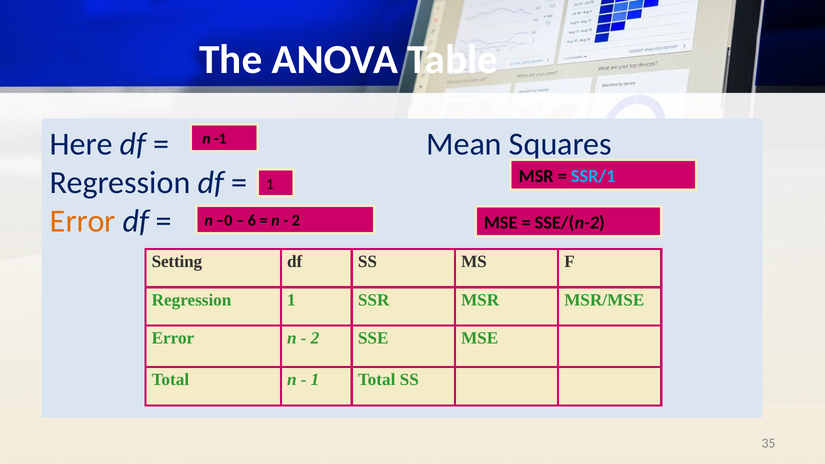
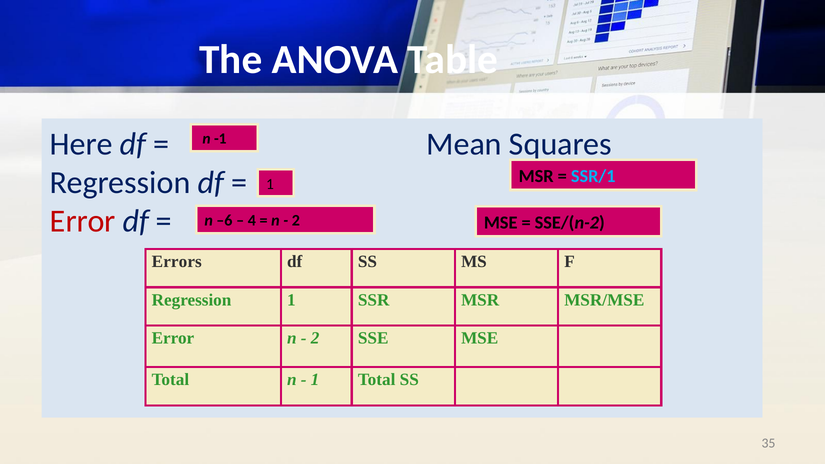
Error at (83, 221) colour: orange -> red
–0: –0 -> –6
6: 6 -> 4
Setting: Setting -> Errors
